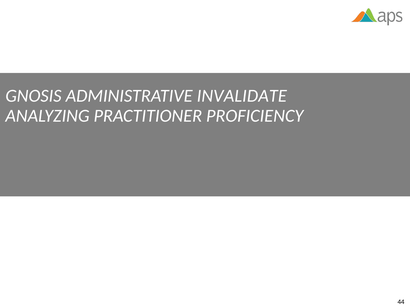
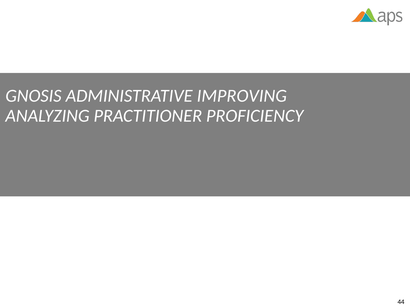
INVALIDATE: INVALIDATE -> IMPROVING
